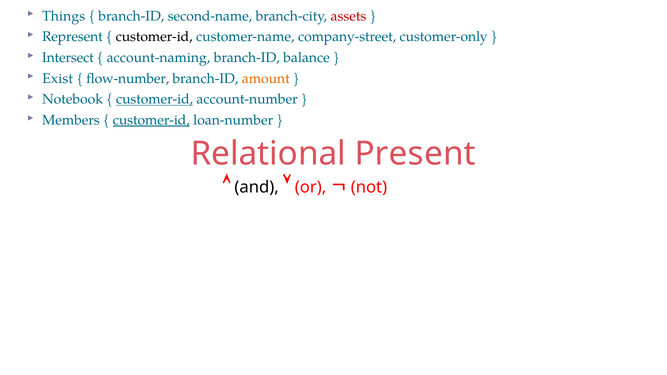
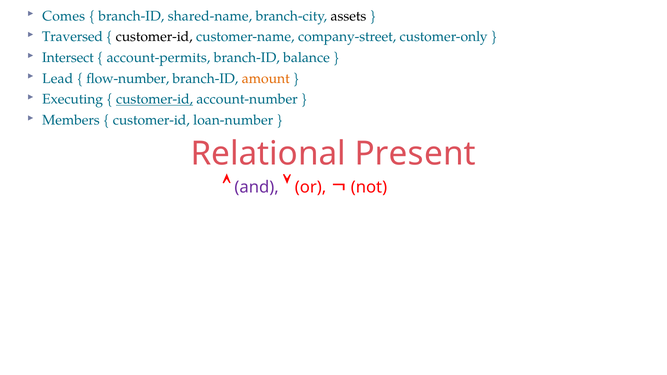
Things: Things -> Comes
second-name: second-name -> shared-name
assets colour: red -> black
Represent: Represent -> Traversed
account-naming: account-naming -> account-permits
Exist: Exist -> Lead
Notebook: Notebook -> Executing
customer-id at (151, 120) underline: present -> none
and colour: black -> purple
